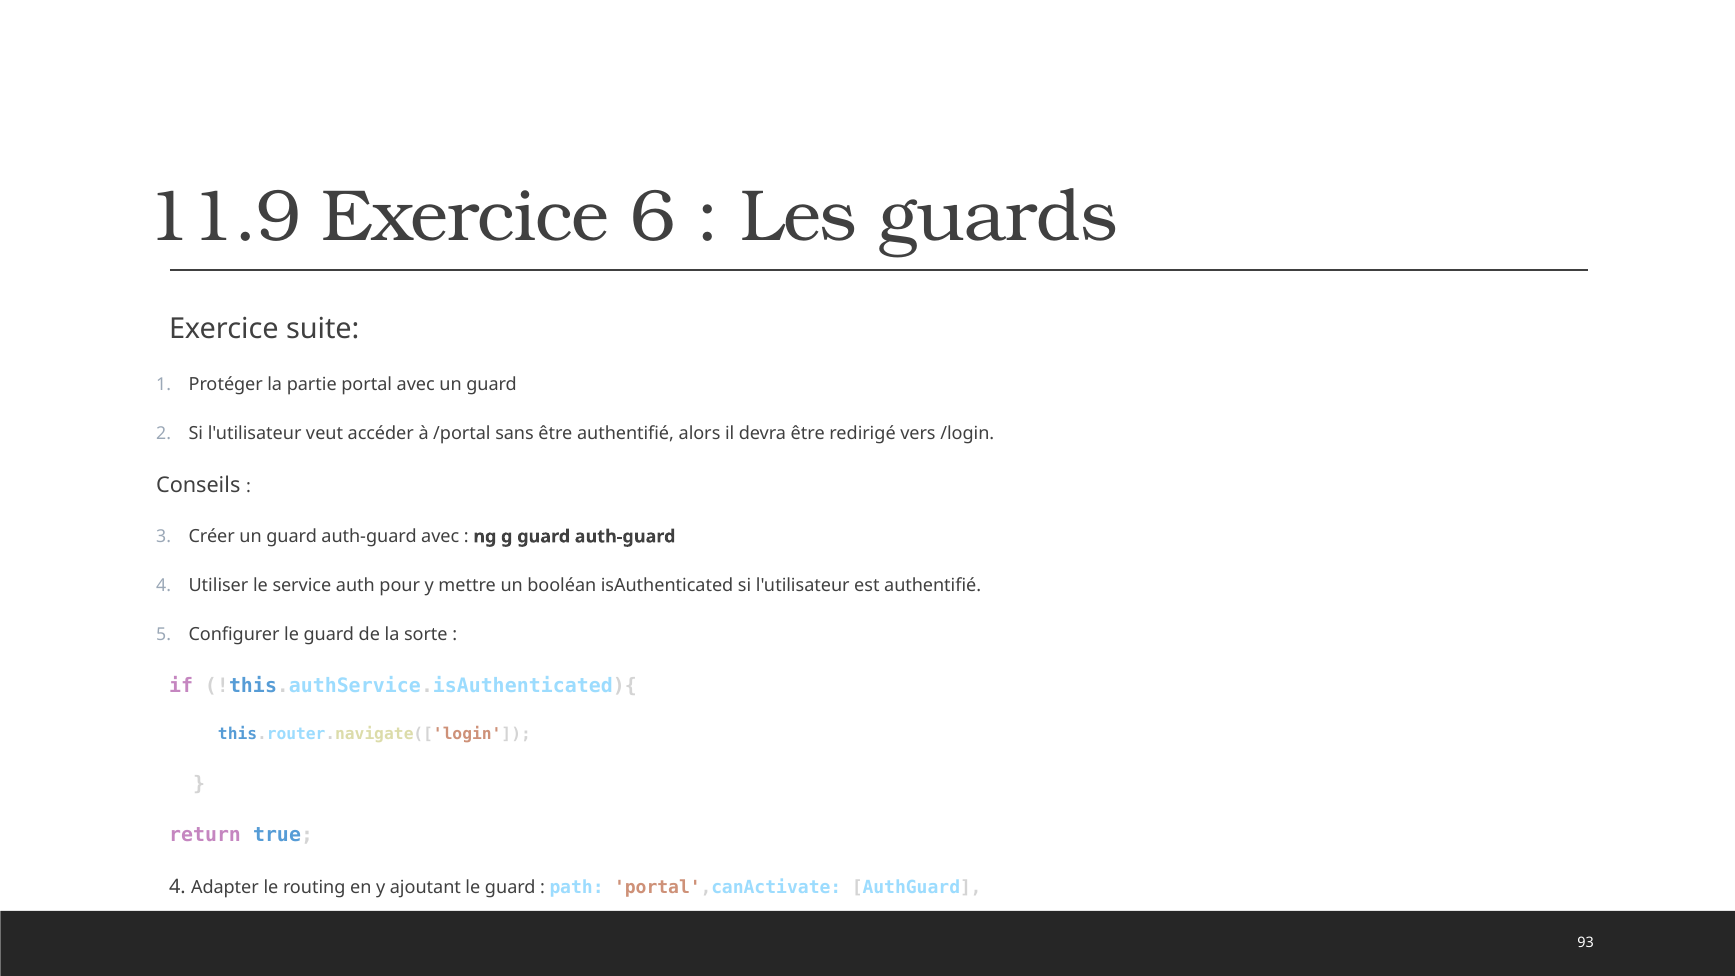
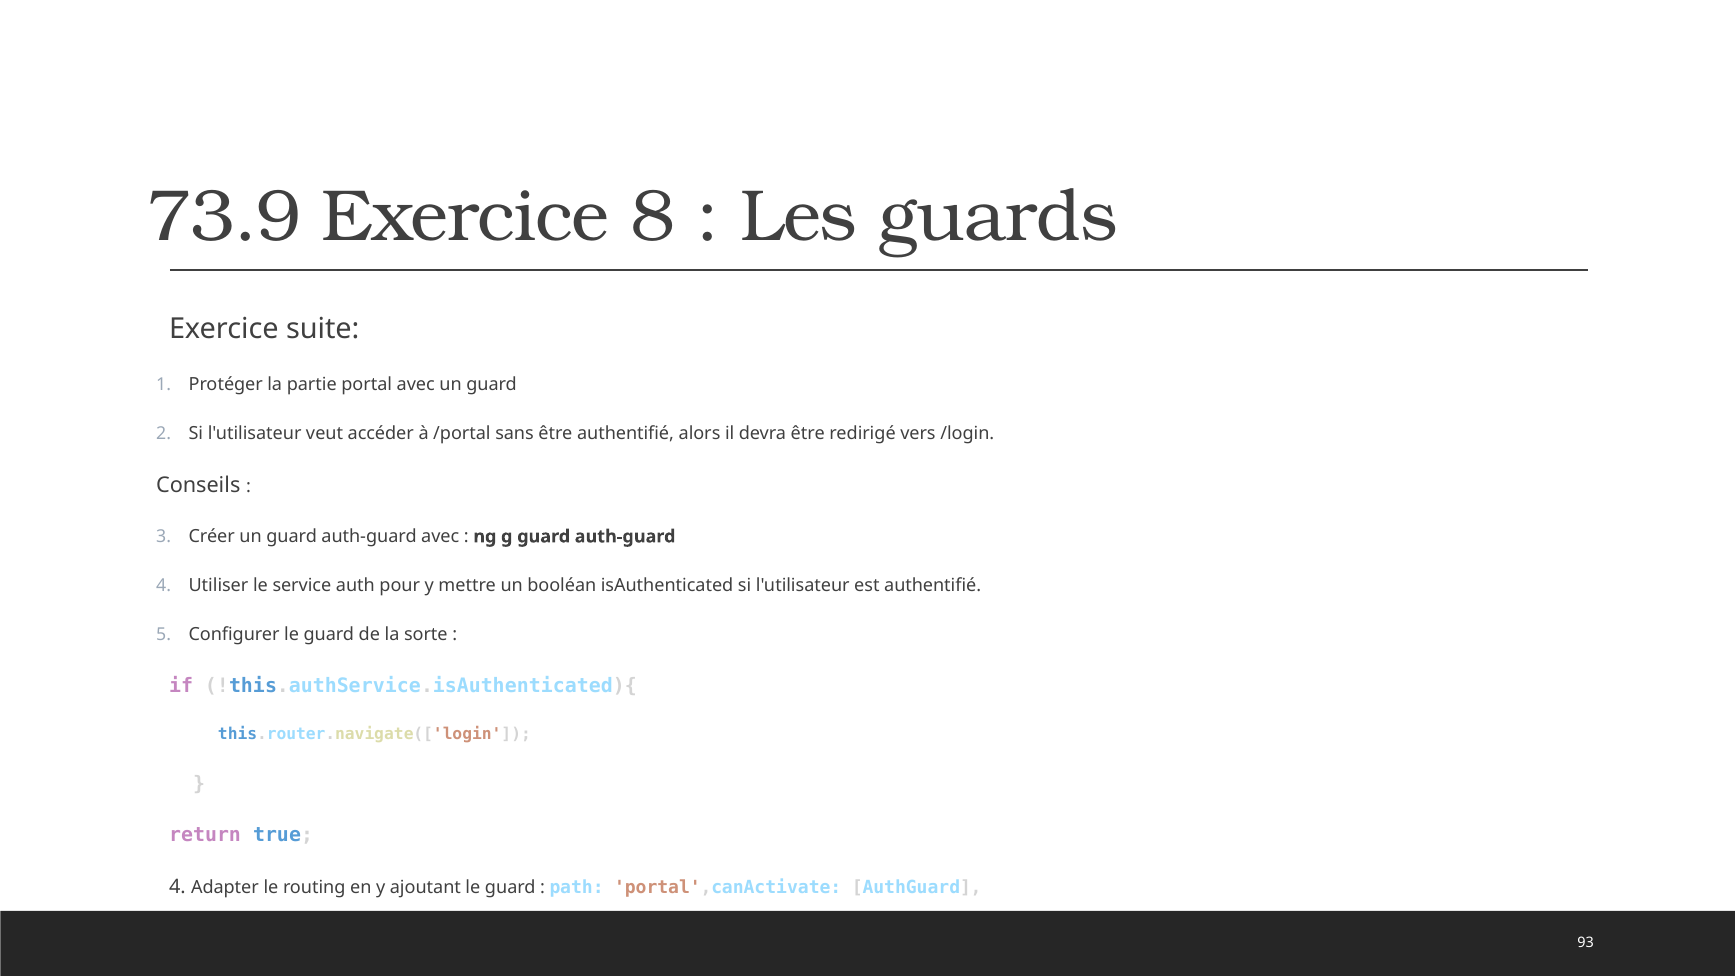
11.9: 11.9 -> 73.9
6: 6 -> 8
